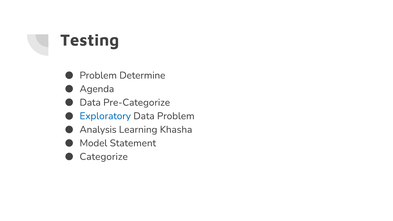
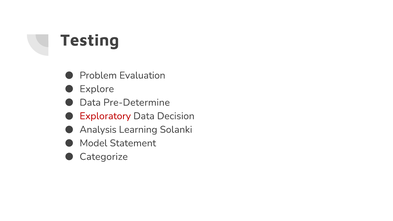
Determine: Determine -> Evaluation
Agenda: Agenda -> Explore
Pre-Categorize: Pre-Categorize -> Pre-Determine
Exploratory colour: blue -> red
Data Problem: Problem -> Decision
Khasha: Khasha -> Solanki
